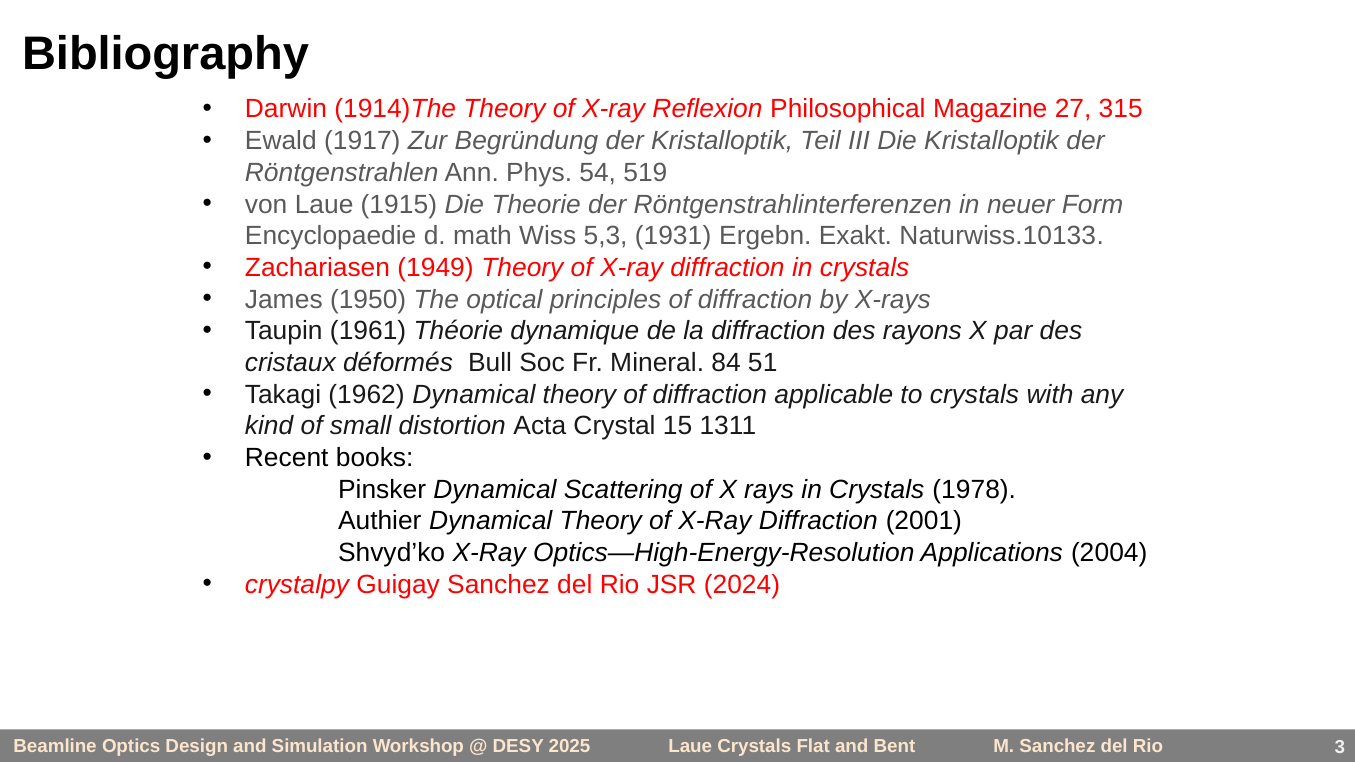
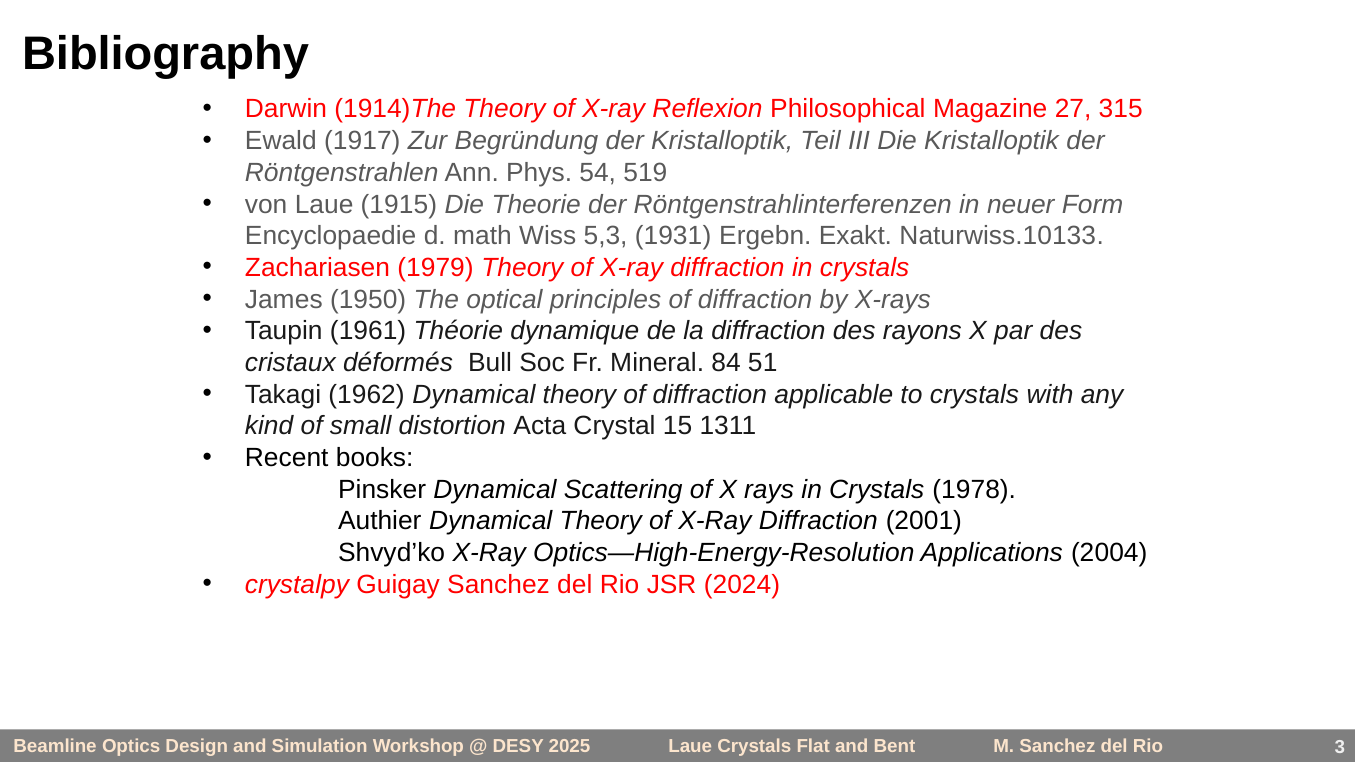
1949: 1949 -> 1979
